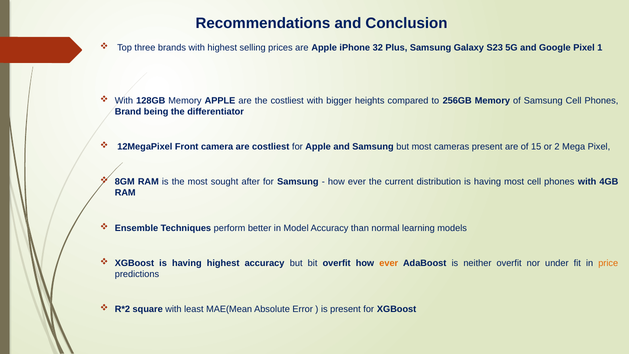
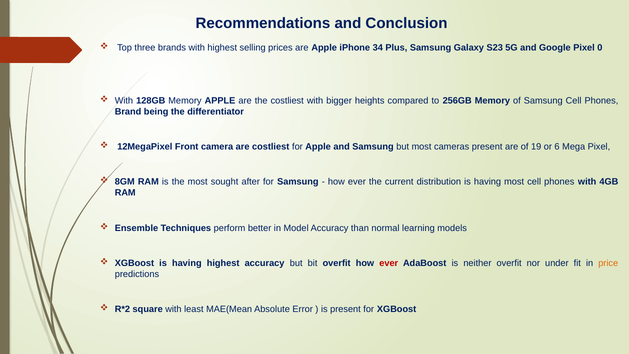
32: 32 -> 34
1: 1 -> 0
15: 15 -> 19
2: 2 -> 6
ever at (389, 263) colour: orange -> red
